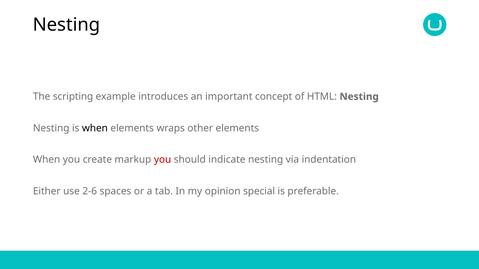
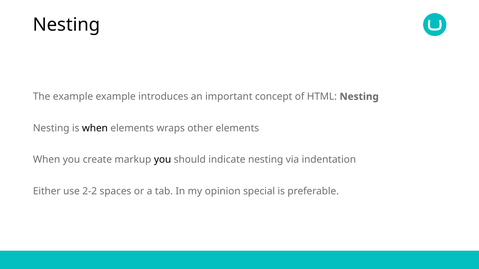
The scripting: scripting -> example
you at (163, 160) colour: red -> black
2-6: 2-6 -> 2-2
